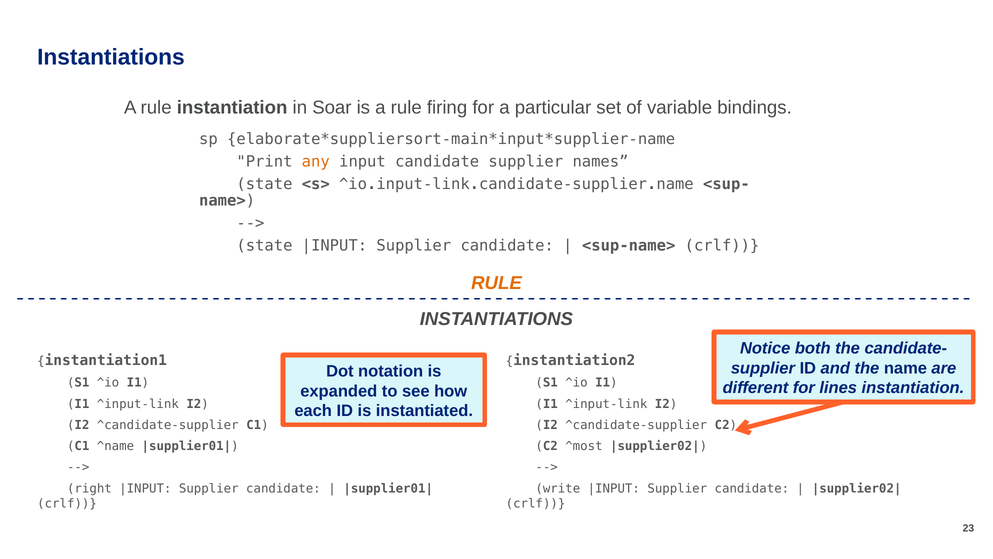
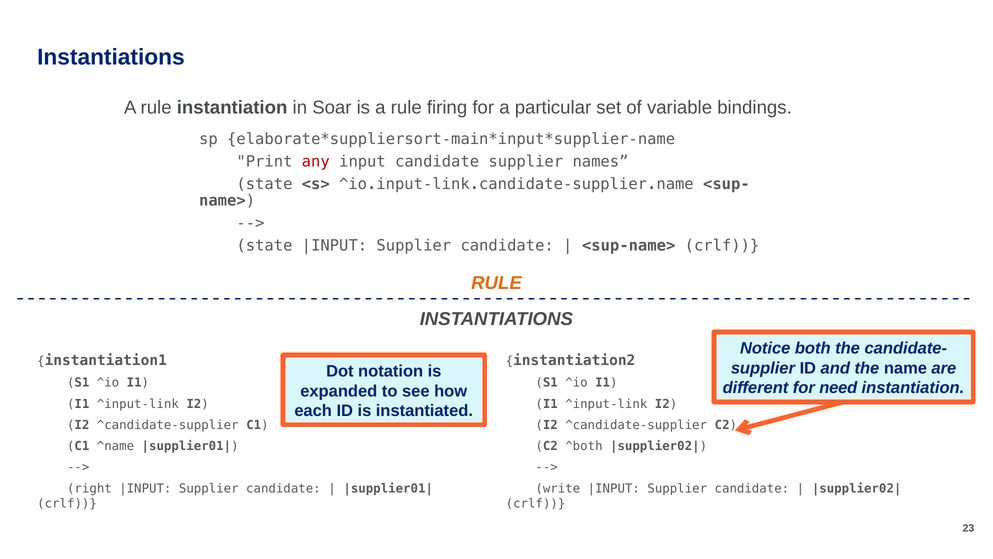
any colour: orange -> red
lines: lines -> need
^most: ^most -> ^both
